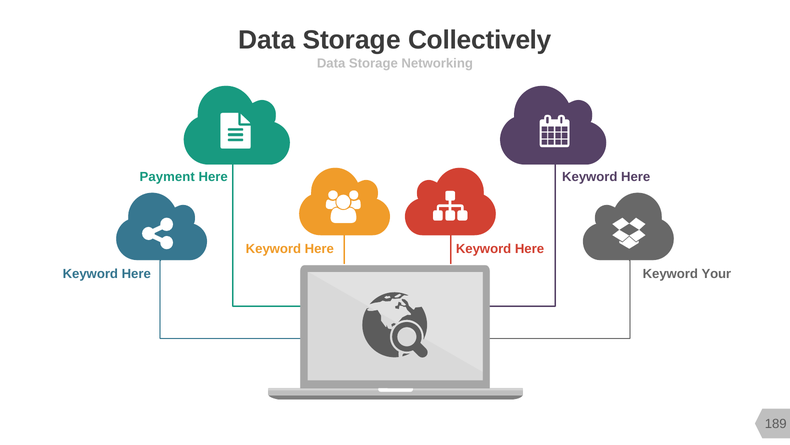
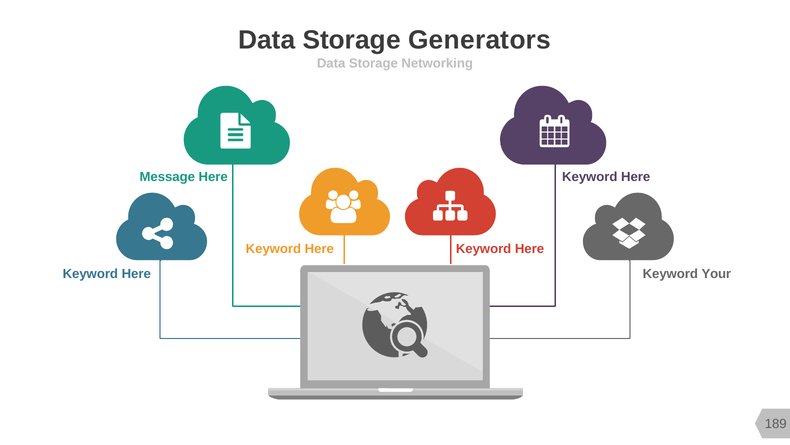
Collectively: Collectively -> Generators
Payment: Payment -> Message
